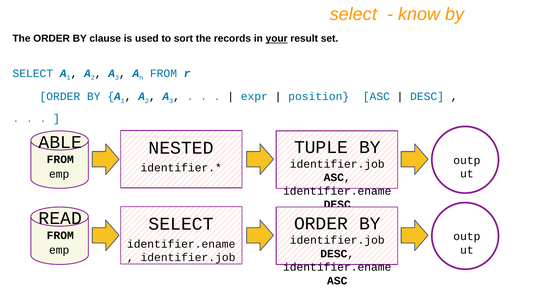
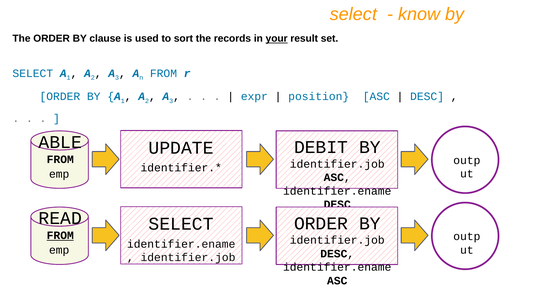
TUPLE: TUPLE -> DEBIT
NESTED: NESTED -> UPDATE
FROM at (60, 236) underline: none -> present
